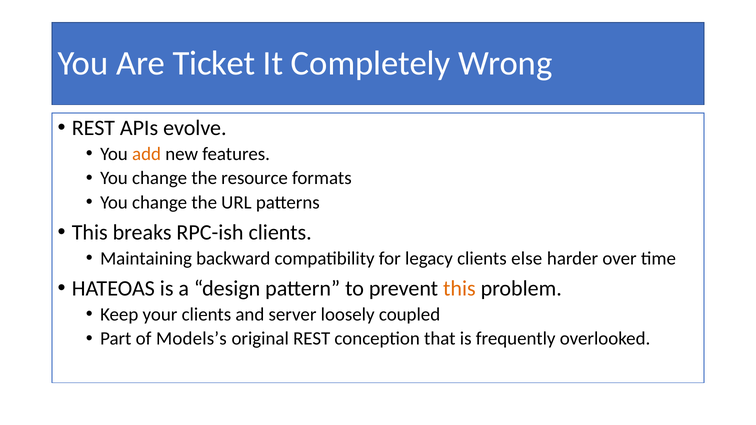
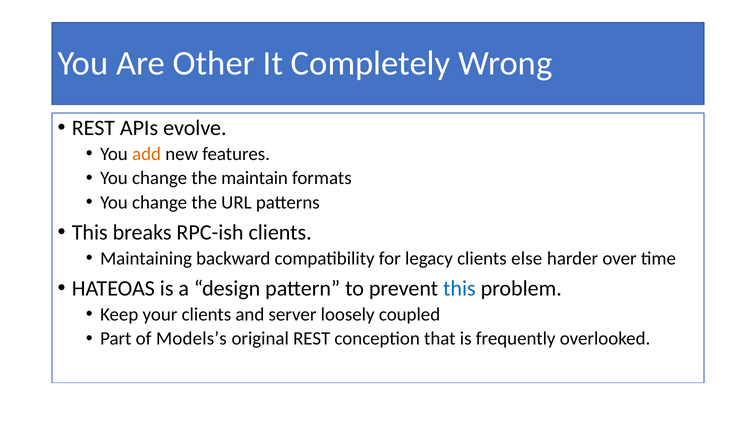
Ticket: Ticket -> Other
resource: resource -> maintain
this at (459, 289) colour: orange -> blue
